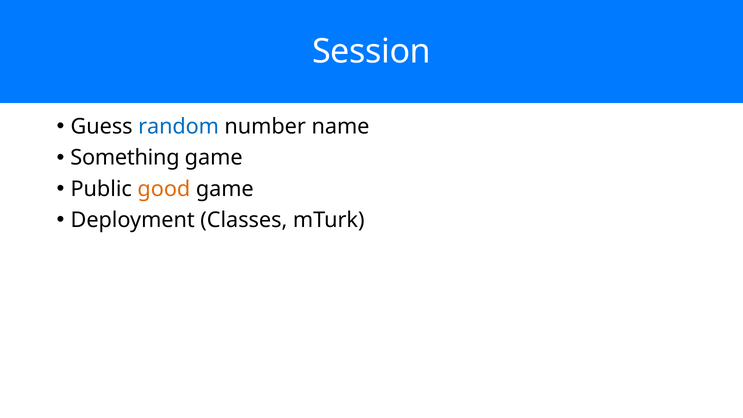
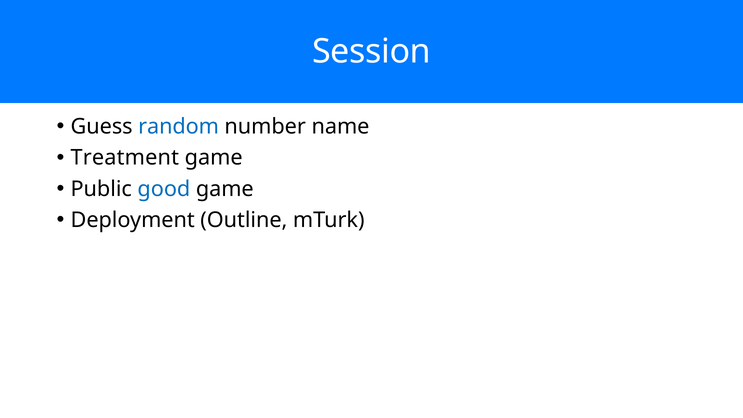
Something: Something -> Treatment
good colour: orange -> blue
Classes: Classes -> Outline
